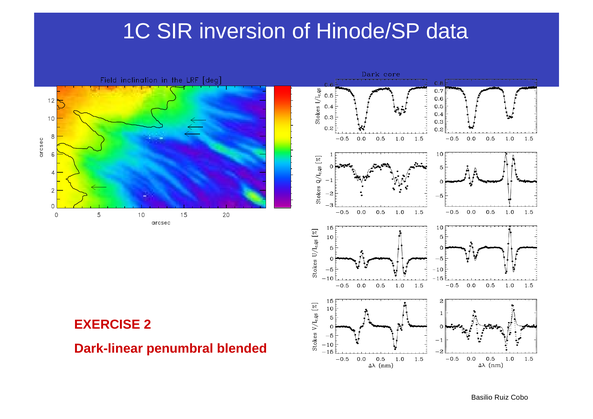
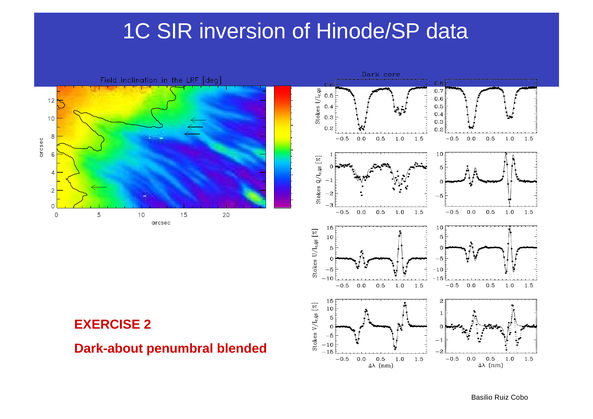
Dark-linear: Dark-linear -> Dark-about
